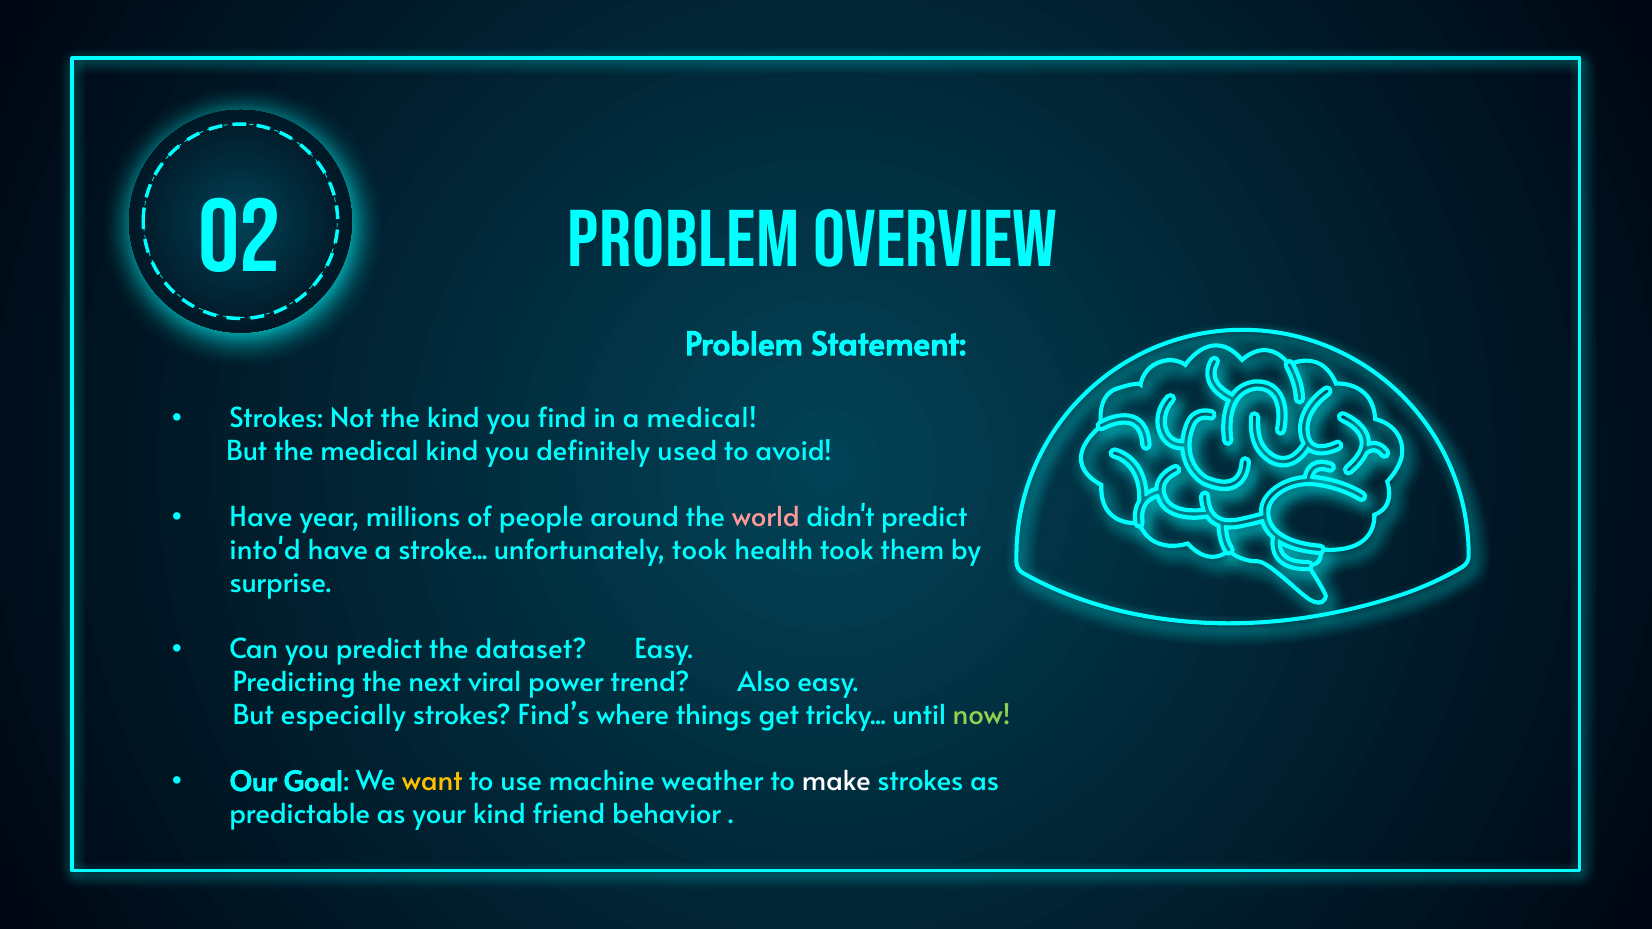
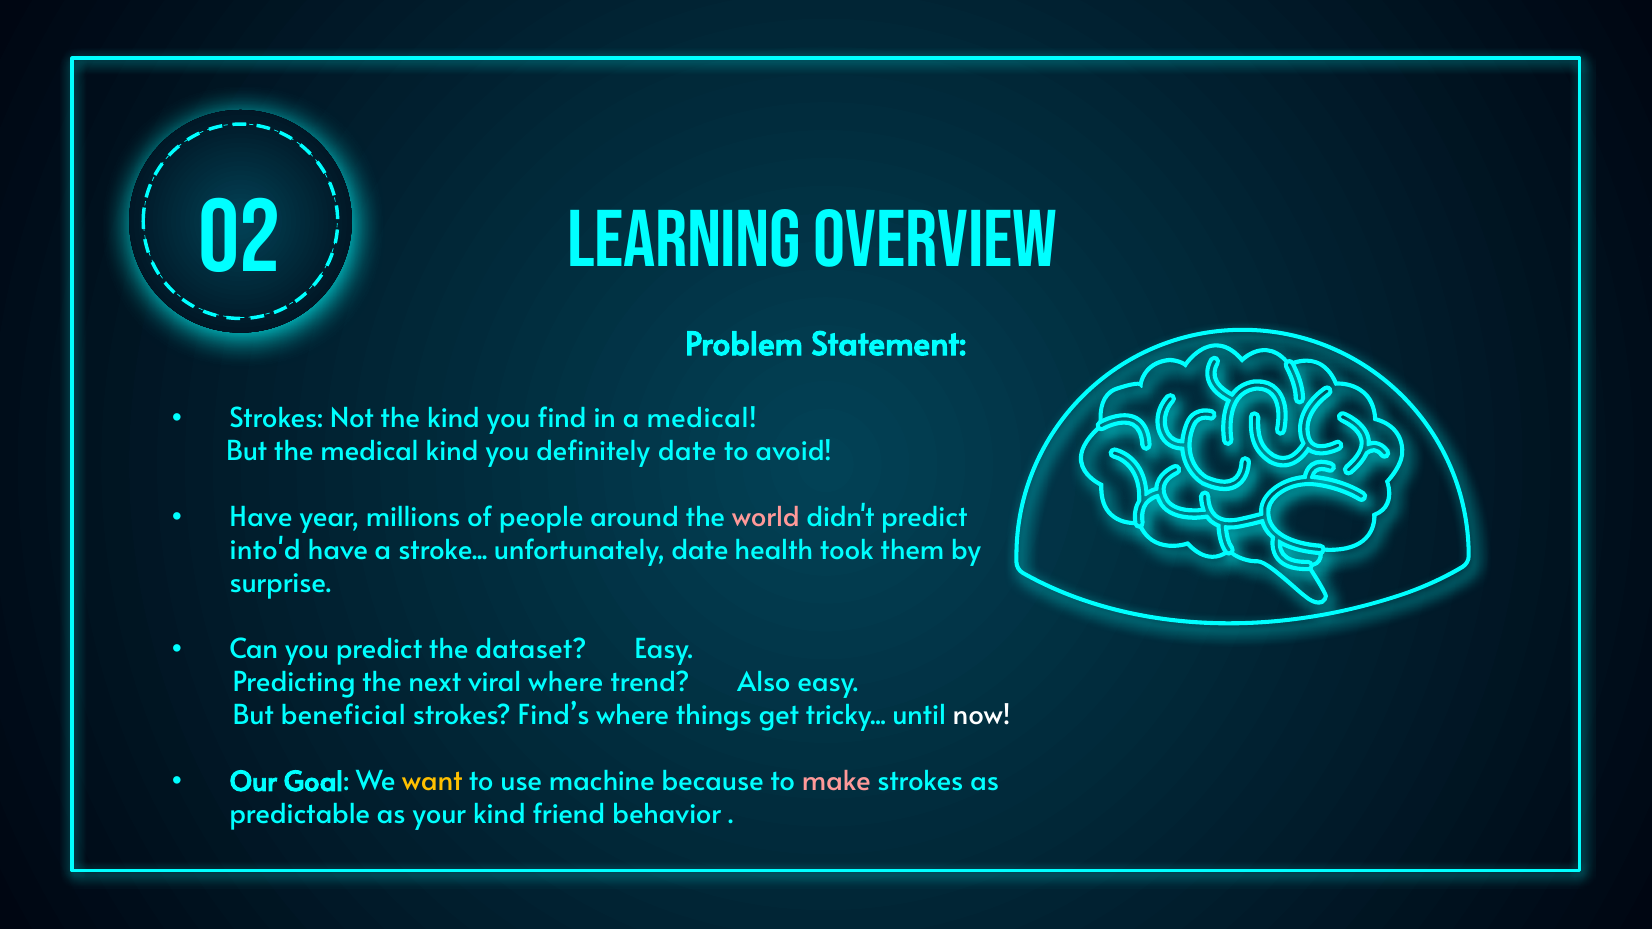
Problem at (684, 241): Problem -> Learning
definitely used: used -> date
unfortunately took: took -> date
viral power: power -> where
especially: especially -> beneficial
now colour: light green -> white
weather: weather -> because
make colour: white -> pink
